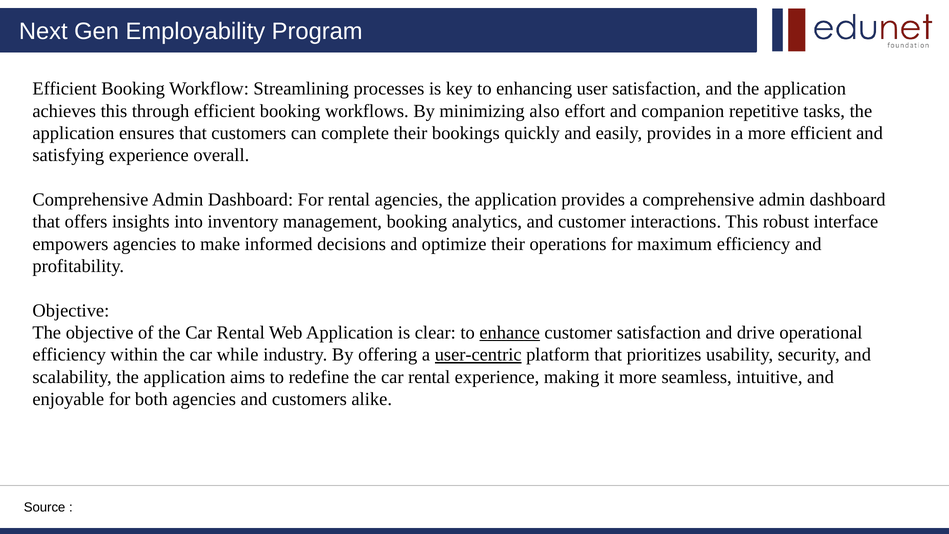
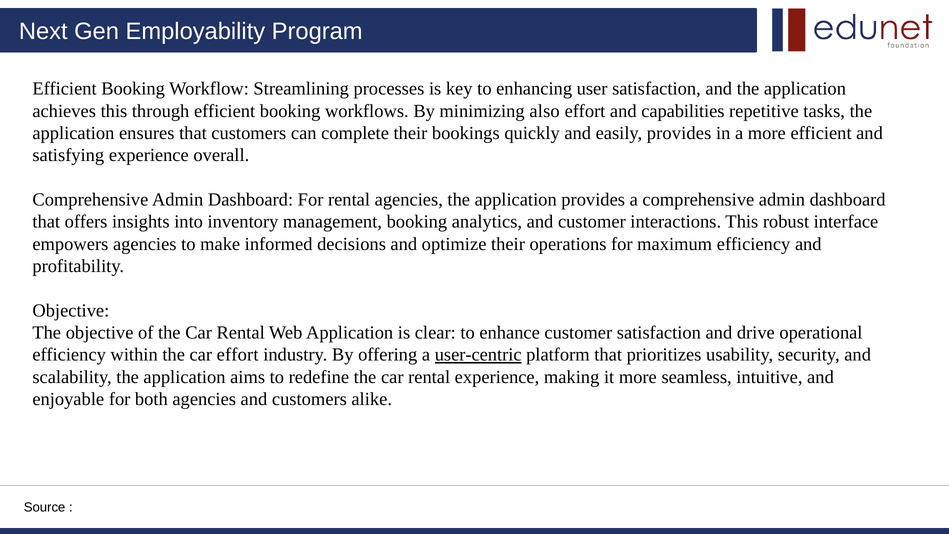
companion: companion -> capabilities
enhance underline: present -> none
car while: while -> effort
